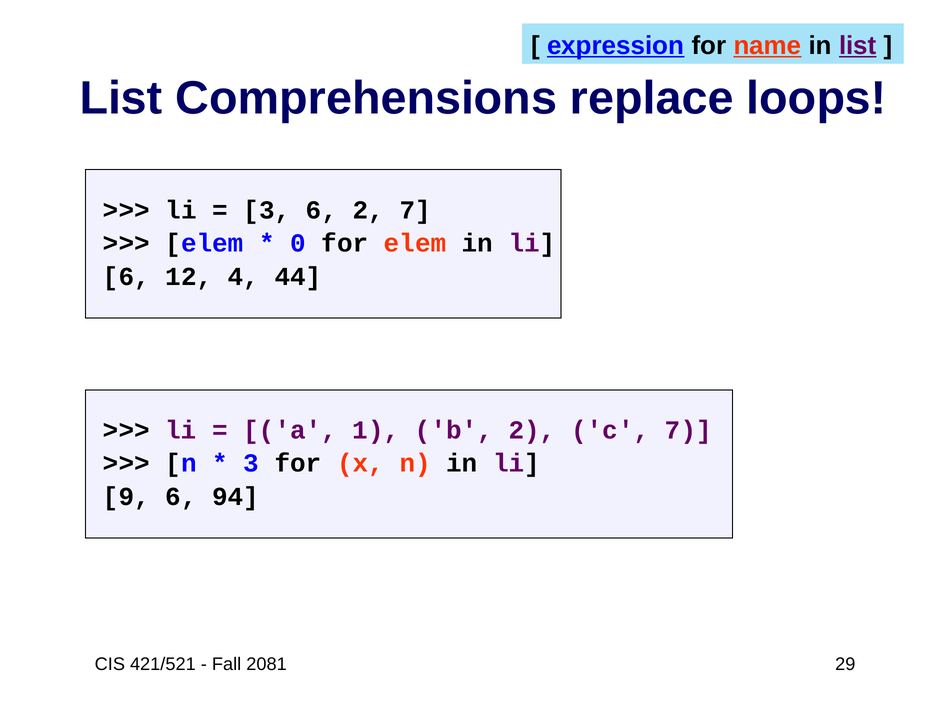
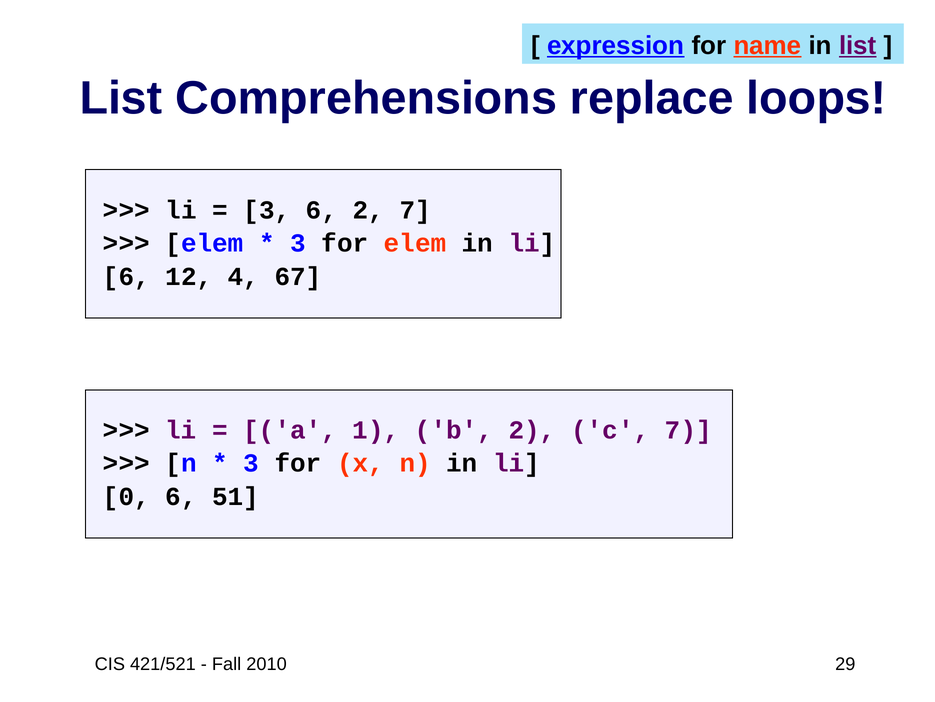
0 at (298, 243): 0 -> 3
44: 44 -> 67
9: 9 -> 0
94: 94 -> 51
2081: 2081 -> 2010
